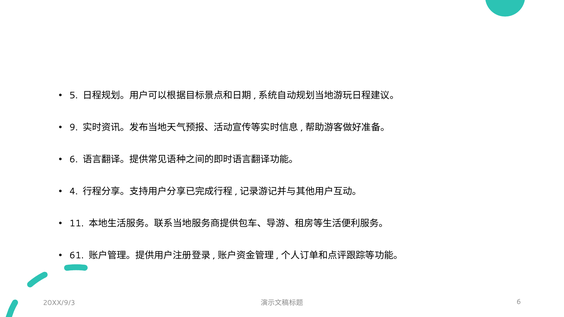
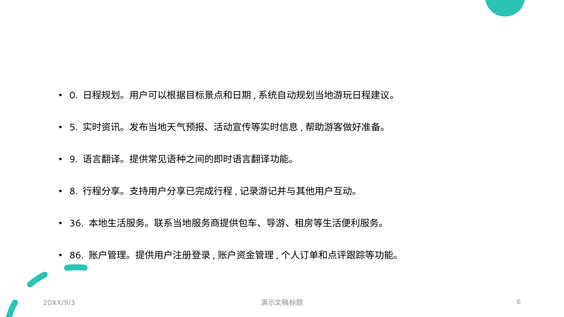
5: 5 -> 0
9: 9 -> 5
6 at (74, 160): 6 -> 9
4: 4 -> 8
11: 11 -> 36
61: 61 -> 86
